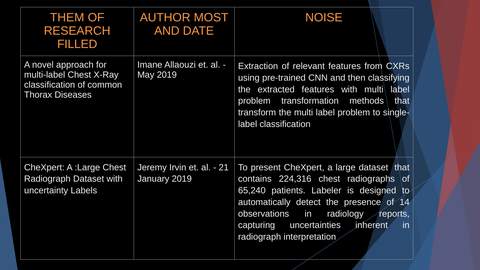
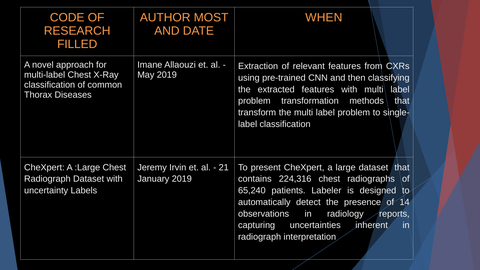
THEM: THEM -> CODE
NOISE: NOISE -> WHEN
